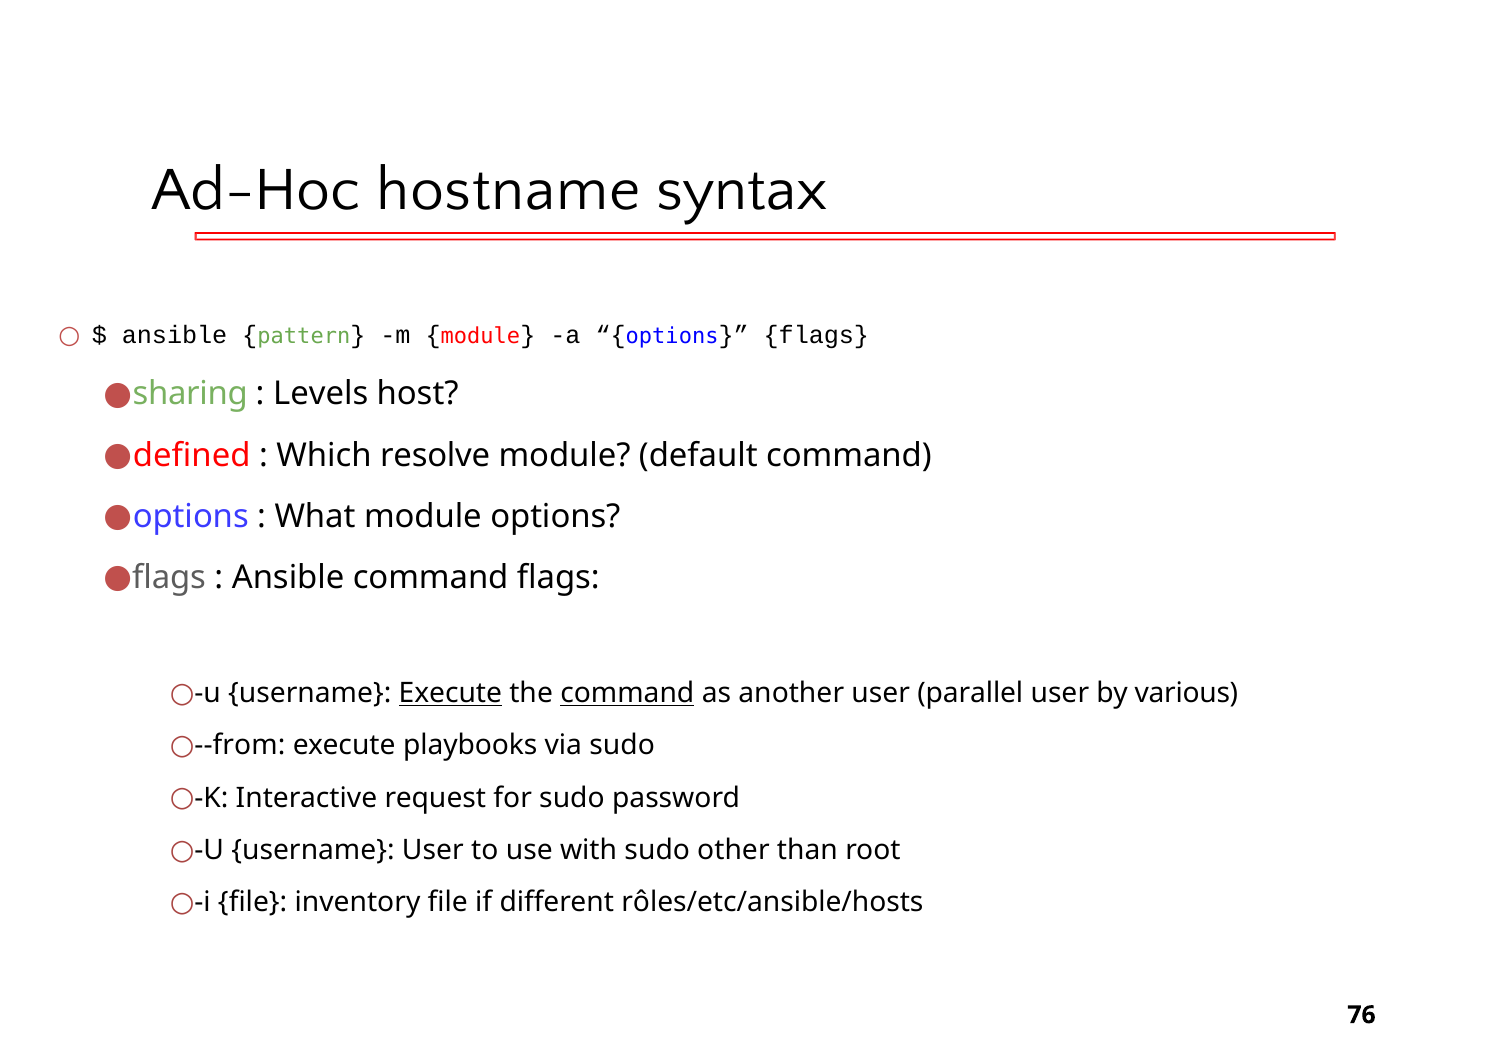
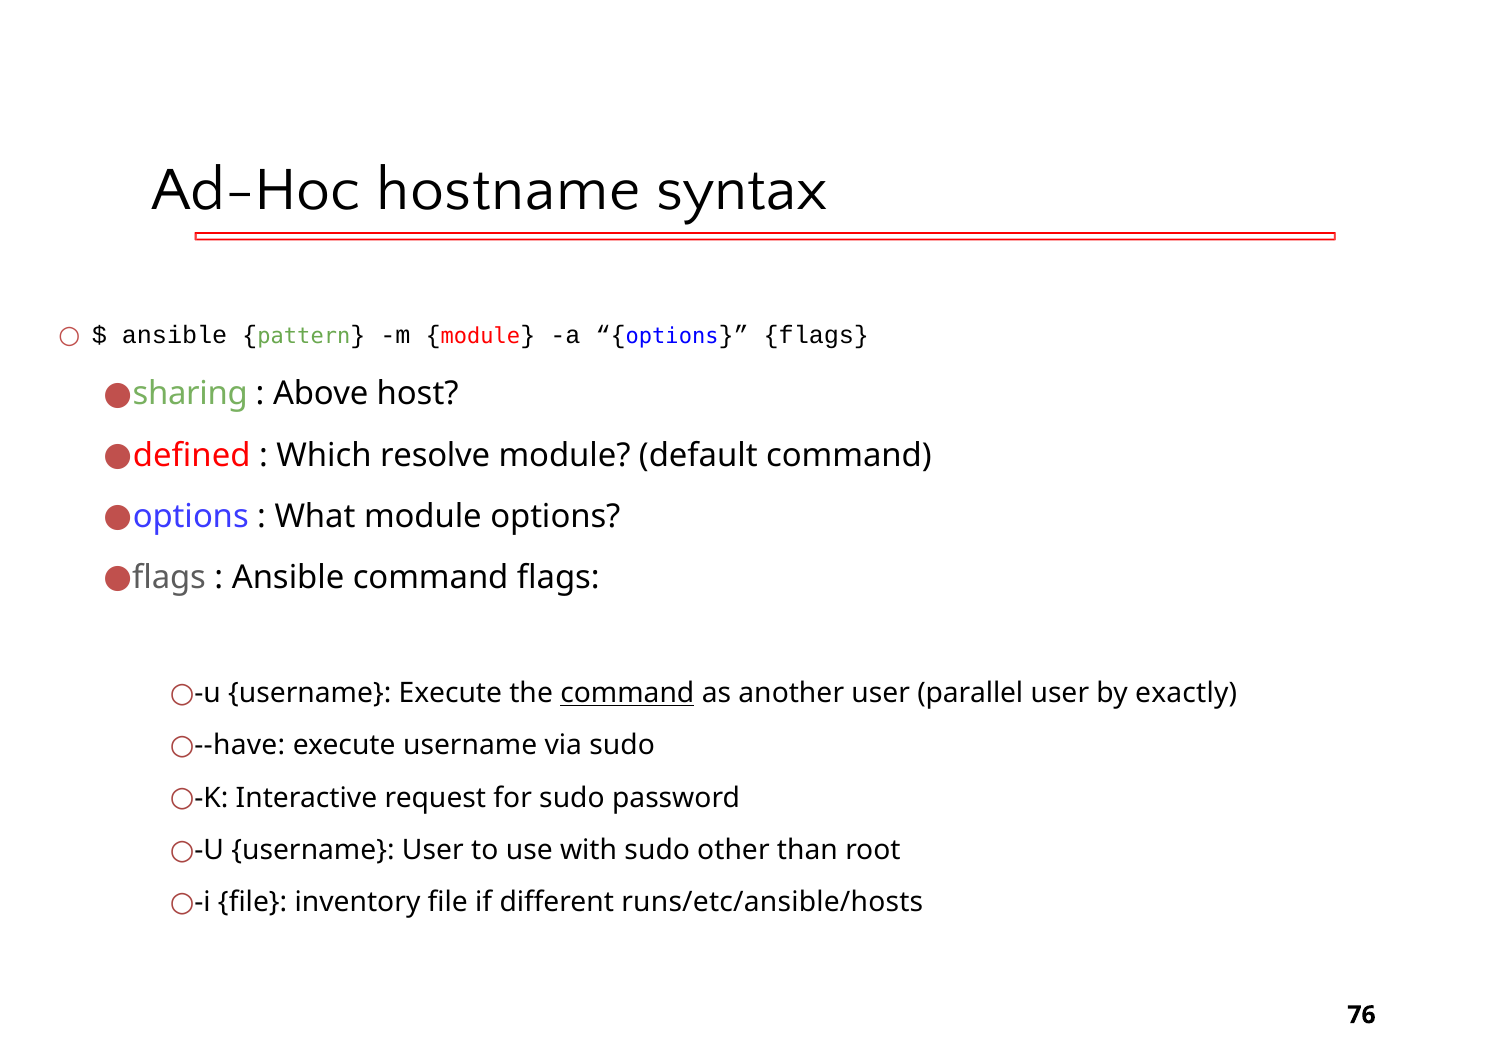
Levels: Levels -> Above
Execute at (450, 693) underline: present -> none
various: various -> exactly
--from: --from -> --have
execute playbooks: playbooks -> username
rôles/etc/ansible/hosts: rôles/etc/ansible/hosts -> runs/etc/ansible/hosts
